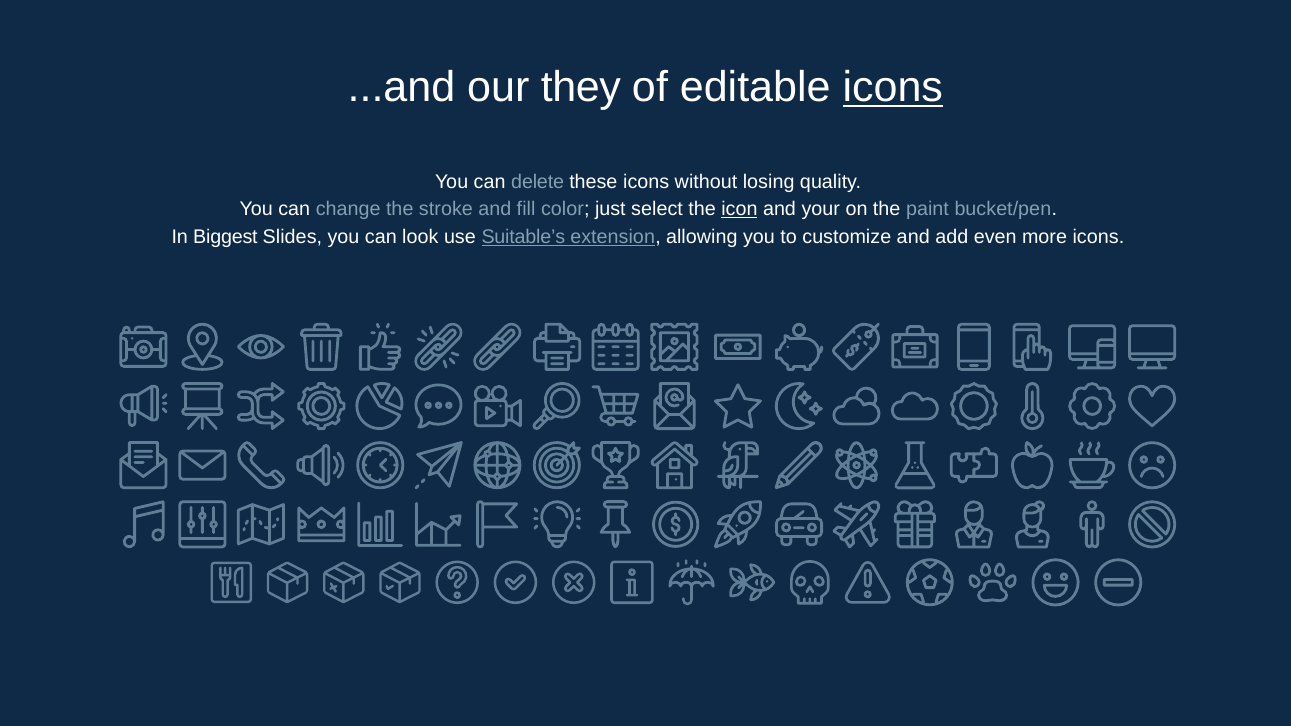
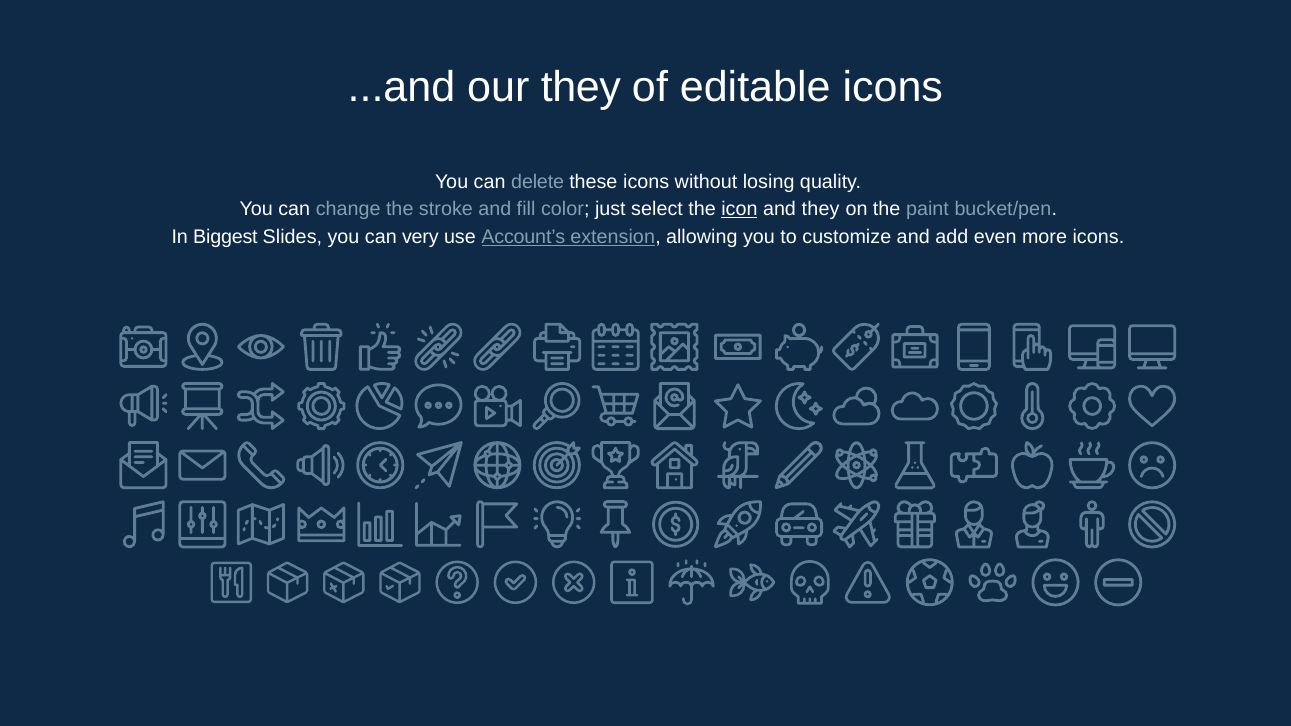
icons at (893, 87) underline: present -> none
and your: your -> they
look: look -> very
Suitable’s: Suitable’s -> Account’s
